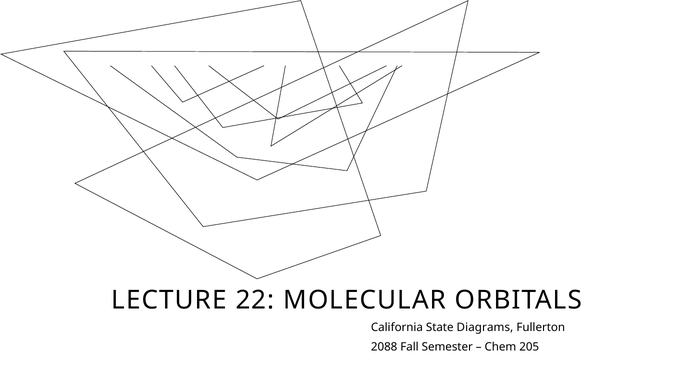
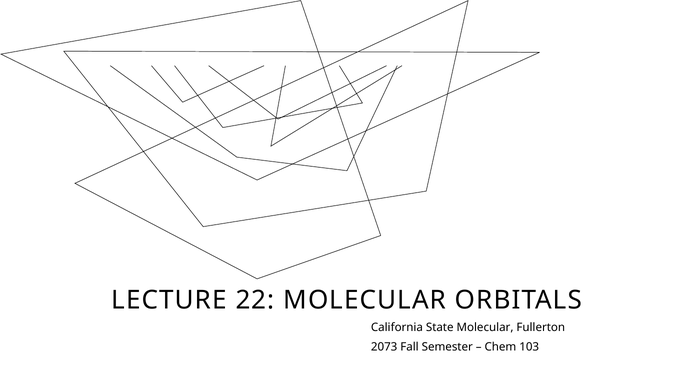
State Diagrams: Diagrams -> Molecular
2088: 2088 -> 2073
205: 205 -> 103
